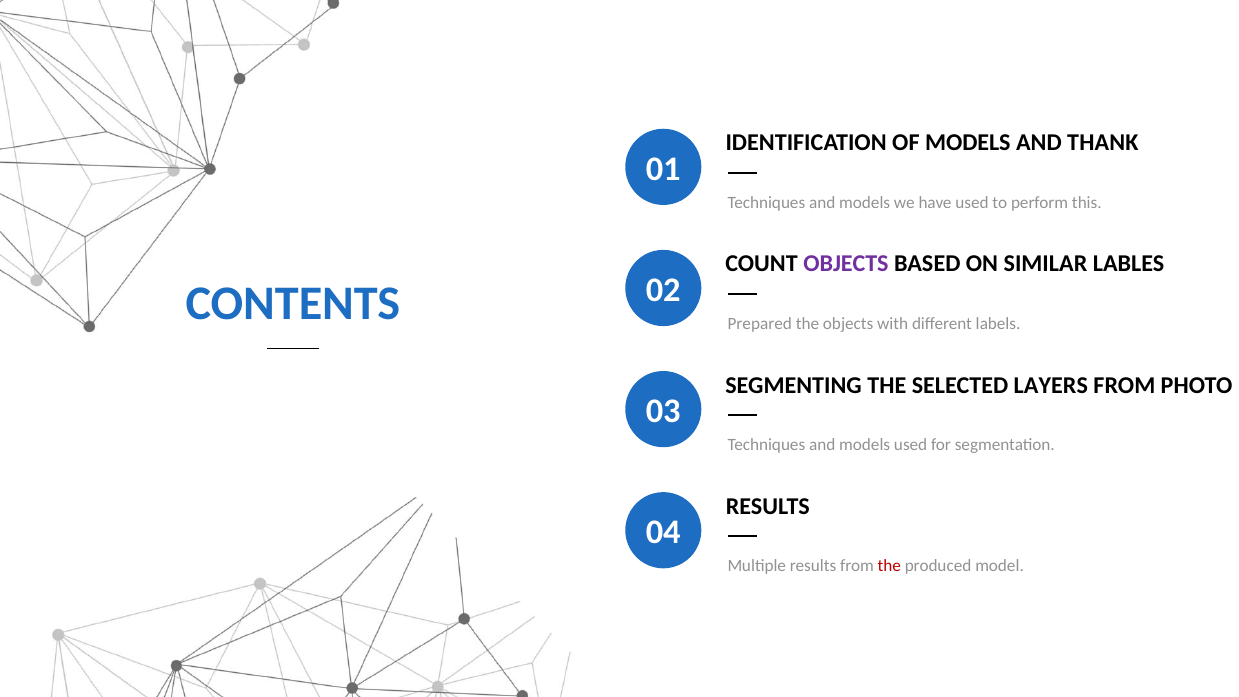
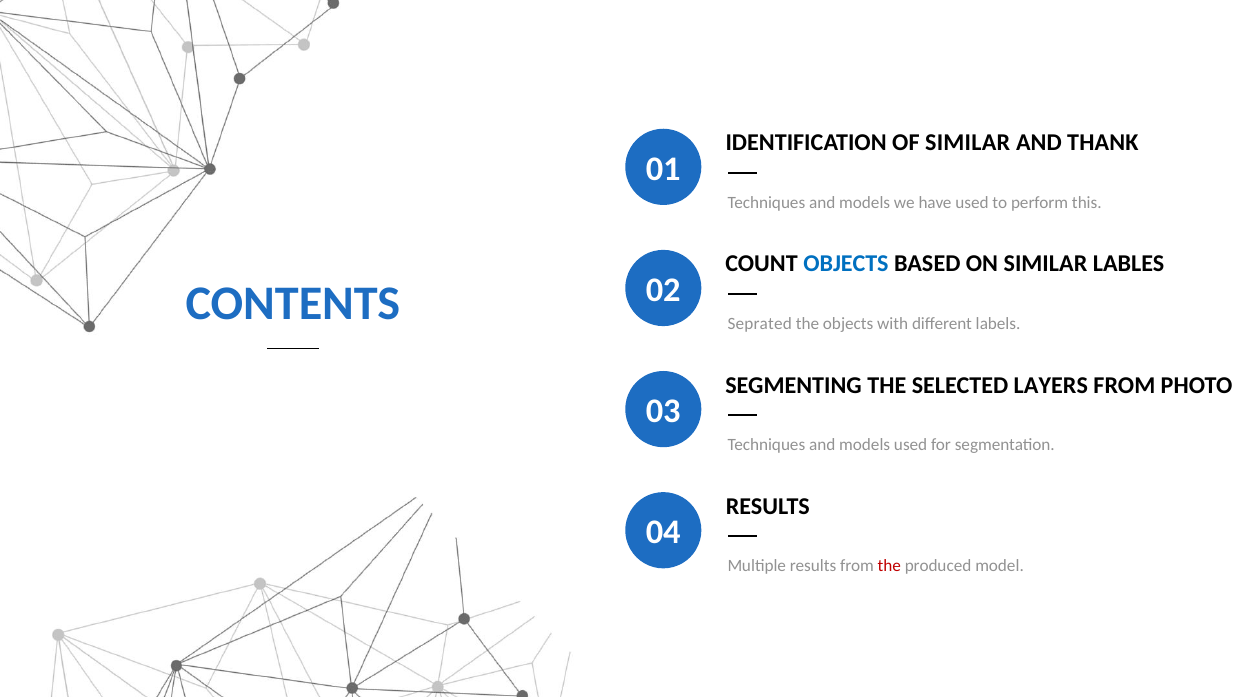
OF MODELS: MODELS -> SIMILAR
OBJECTS at (846, 264) colour: purple -> blue
Prepared: Prepared -> Seprated
